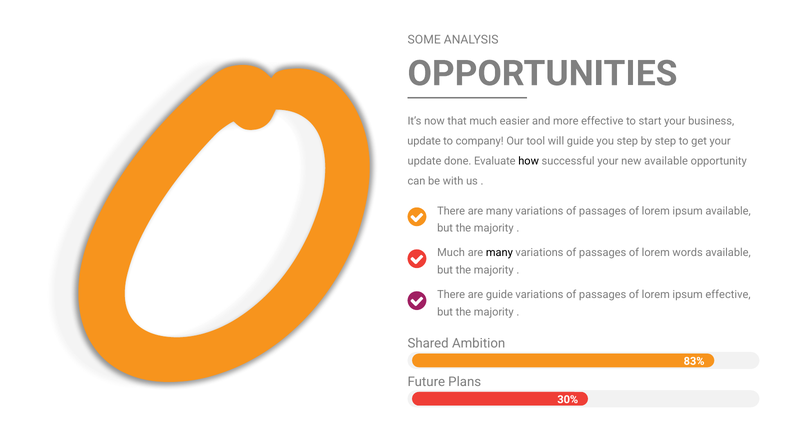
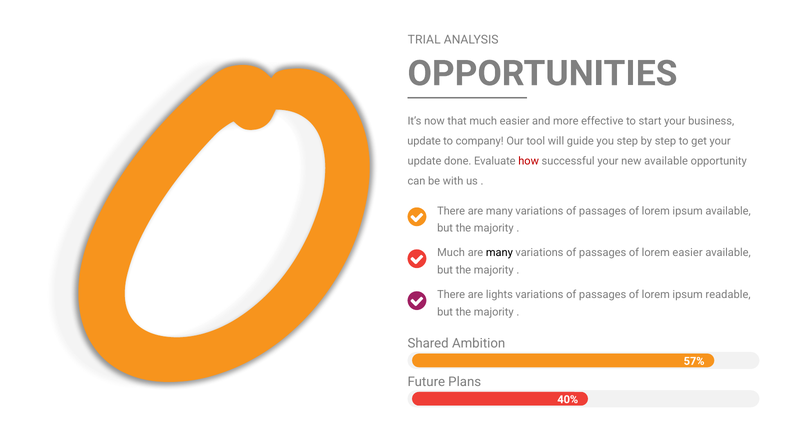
SOME: SOME -> TRIAL
how colour: black -> red
lorem words: words -> easier
are guide: guide -> lights
ipsum effective: effective -> readable
83%: 83% -> 57%
30%: 30% -> 40%
